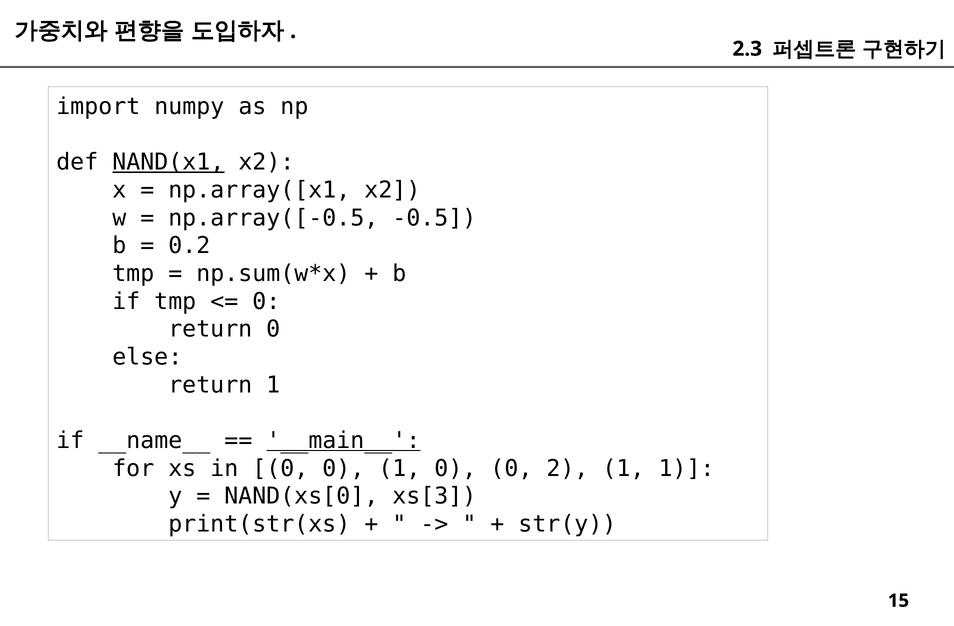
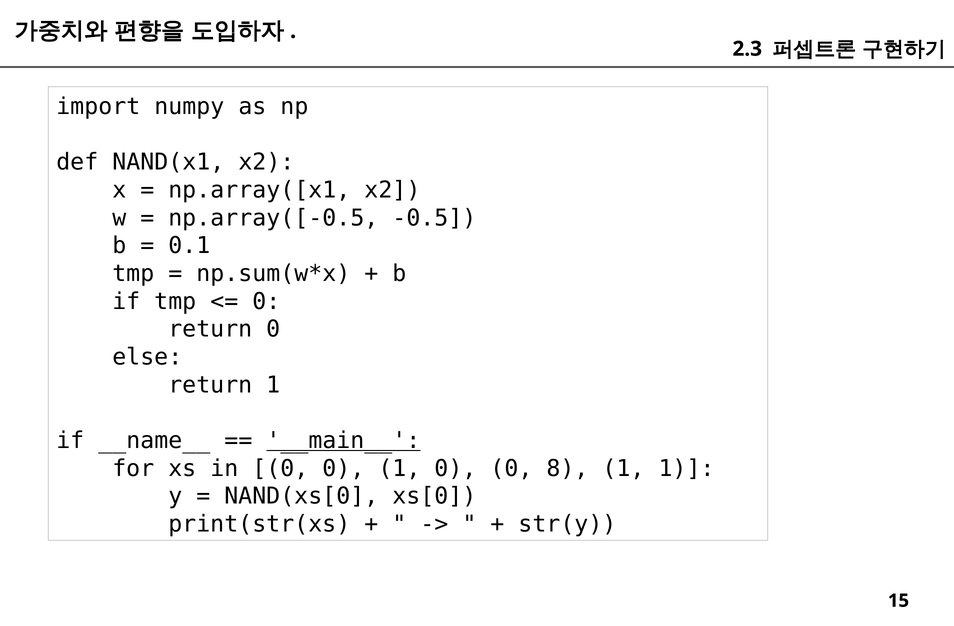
NAND(x1 underline: present -> none
0.2: 0.2 -> 0.1
2: 2 -> 8
xs[3: xs[3 -> xs[0
